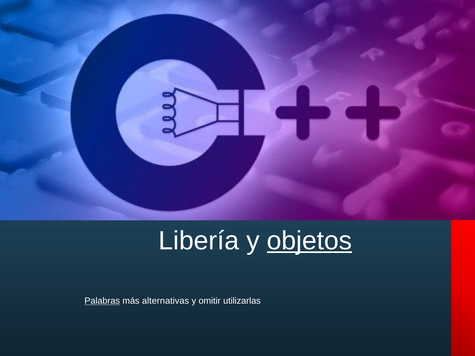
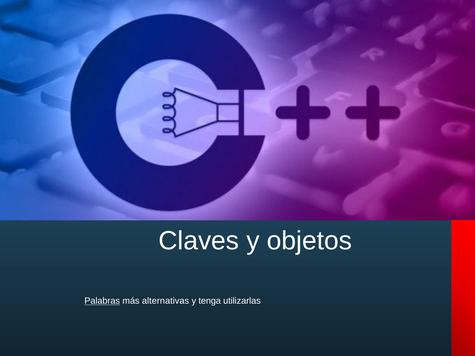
Libería: Libería -> Claves
objetos underline: present -> none
omitir: omitir -> tenga
